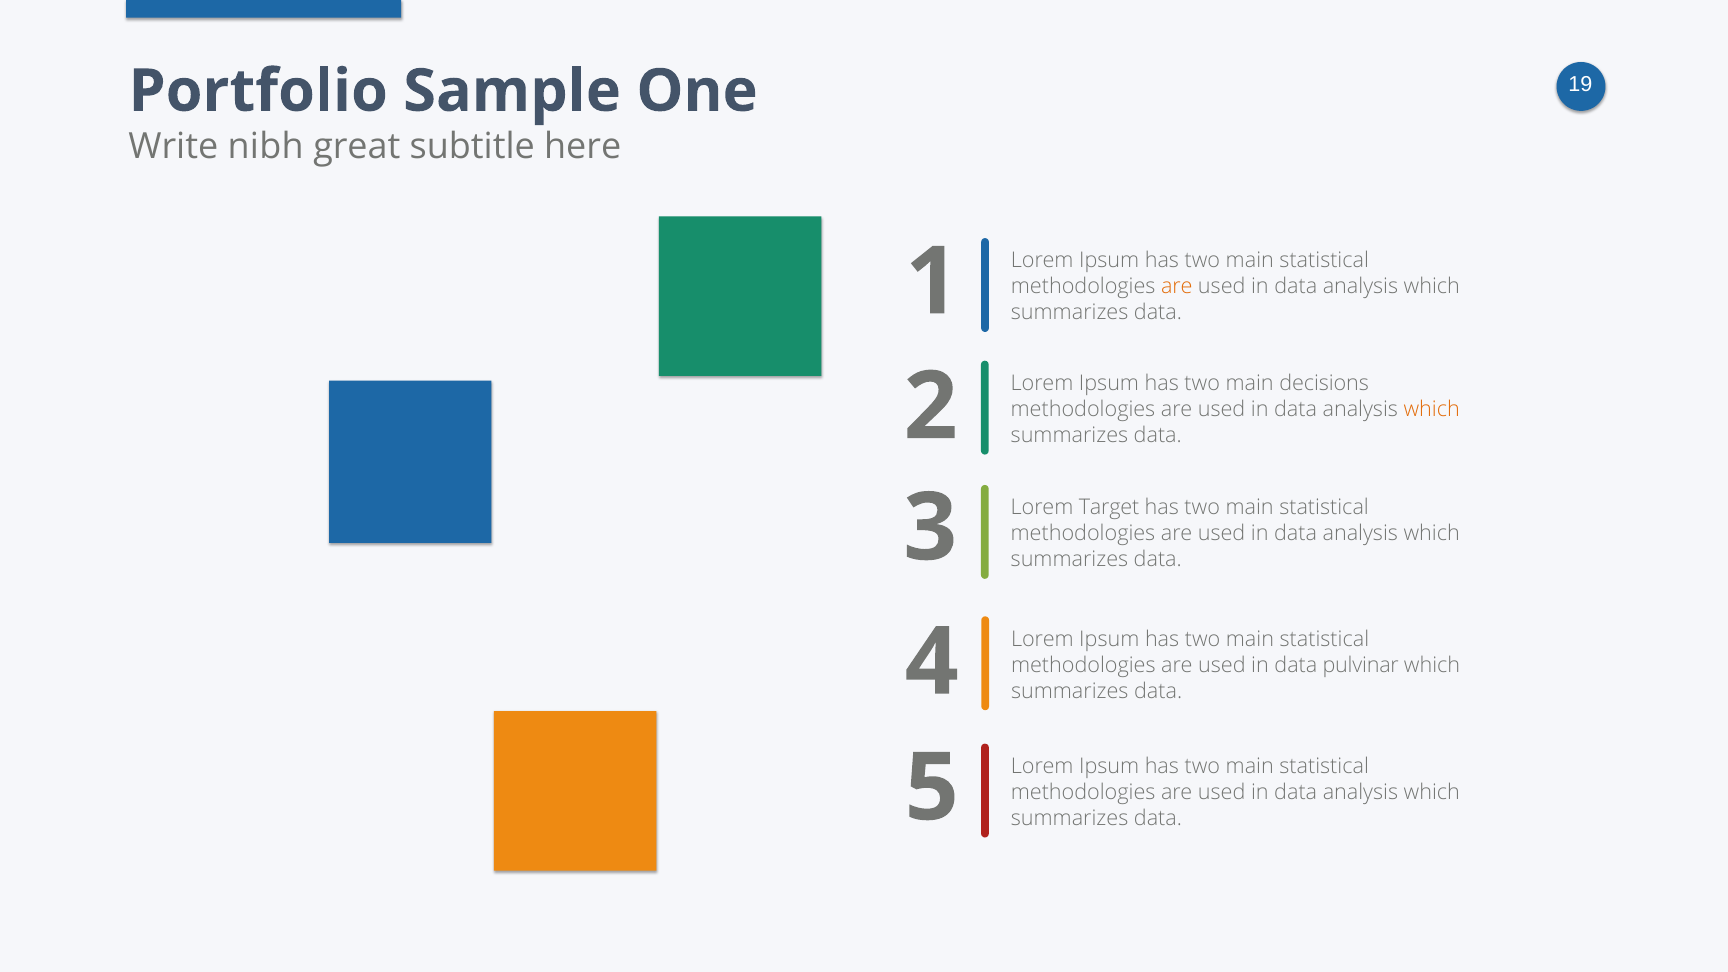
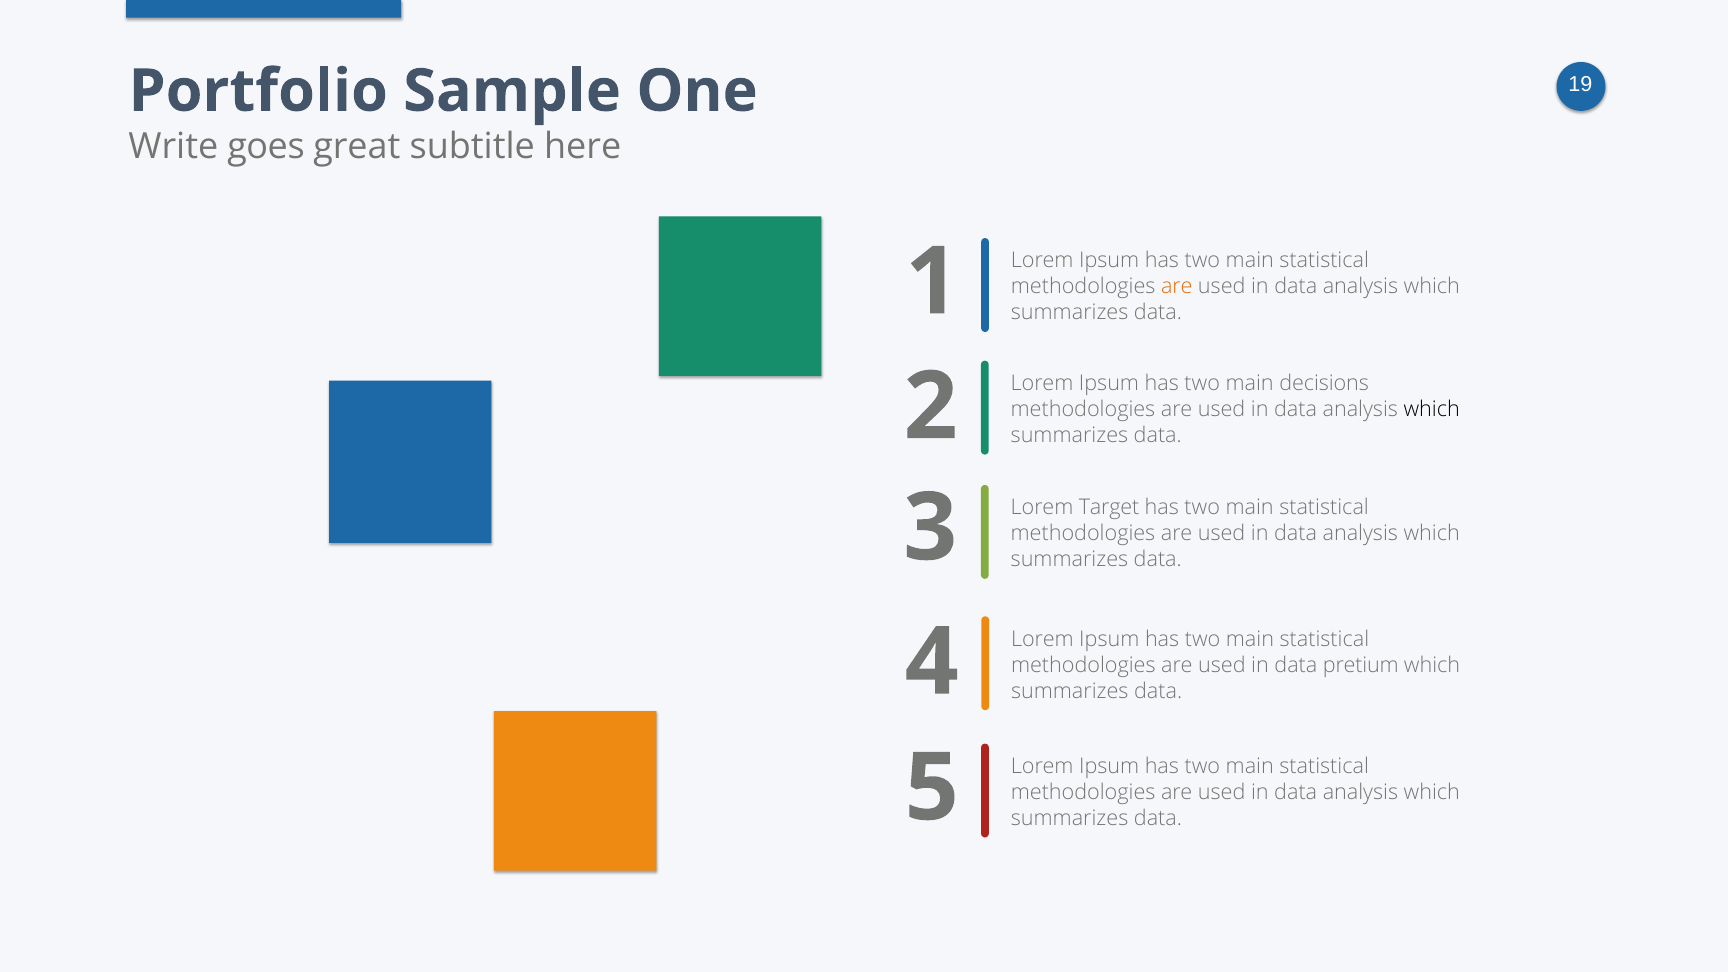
nibh: nibh -> goes
which at (1432, 409) colour: orange -> black
pulvinar: pulvinar -> pretium
